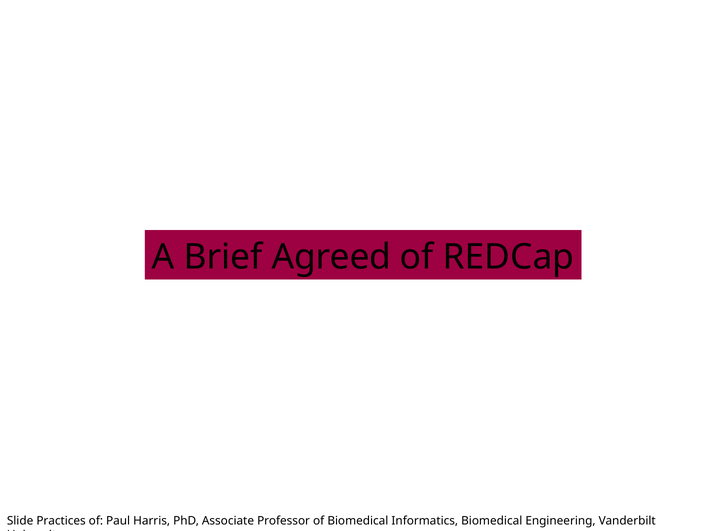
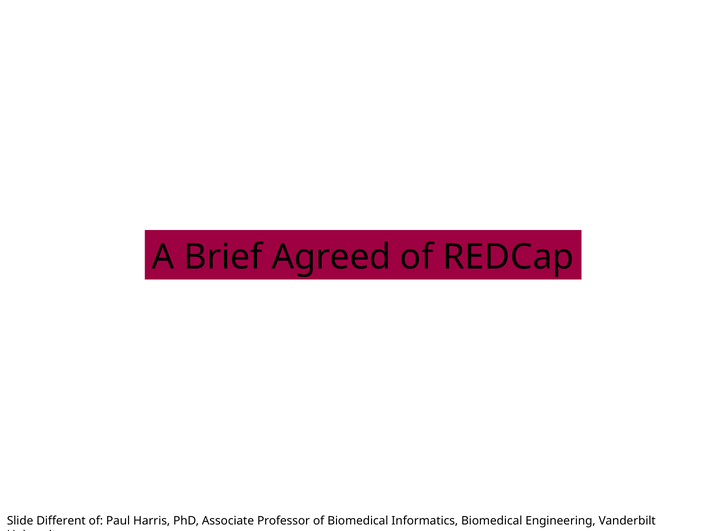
Practices: Practices -> Different
